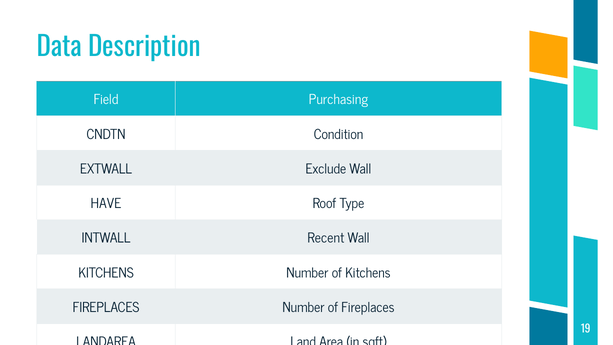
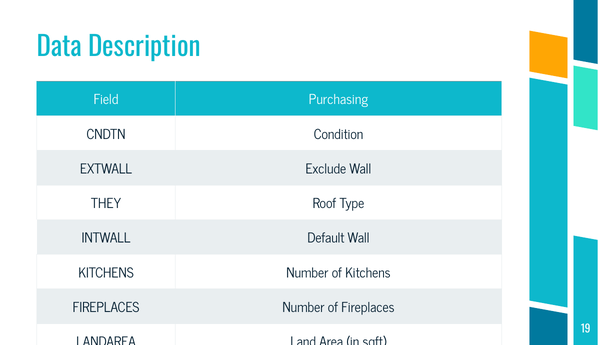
HAVE: HAVE -> THEY
Recent: Recent -> Default
